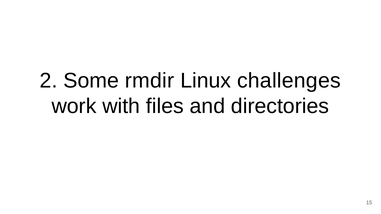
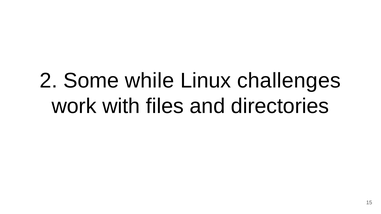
rmdir: rmdir -> while
